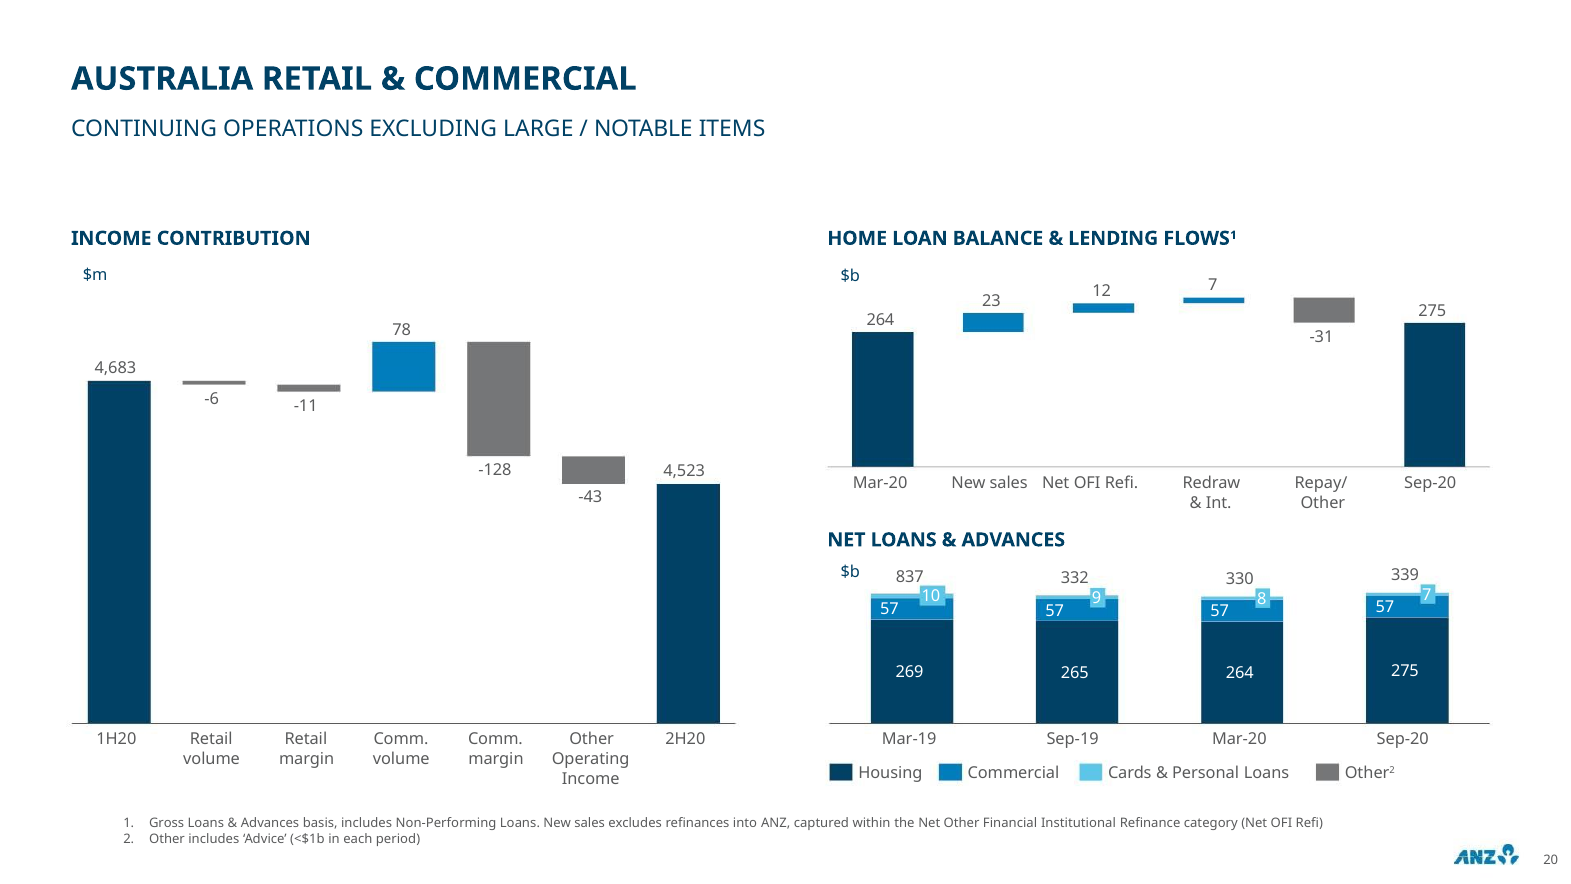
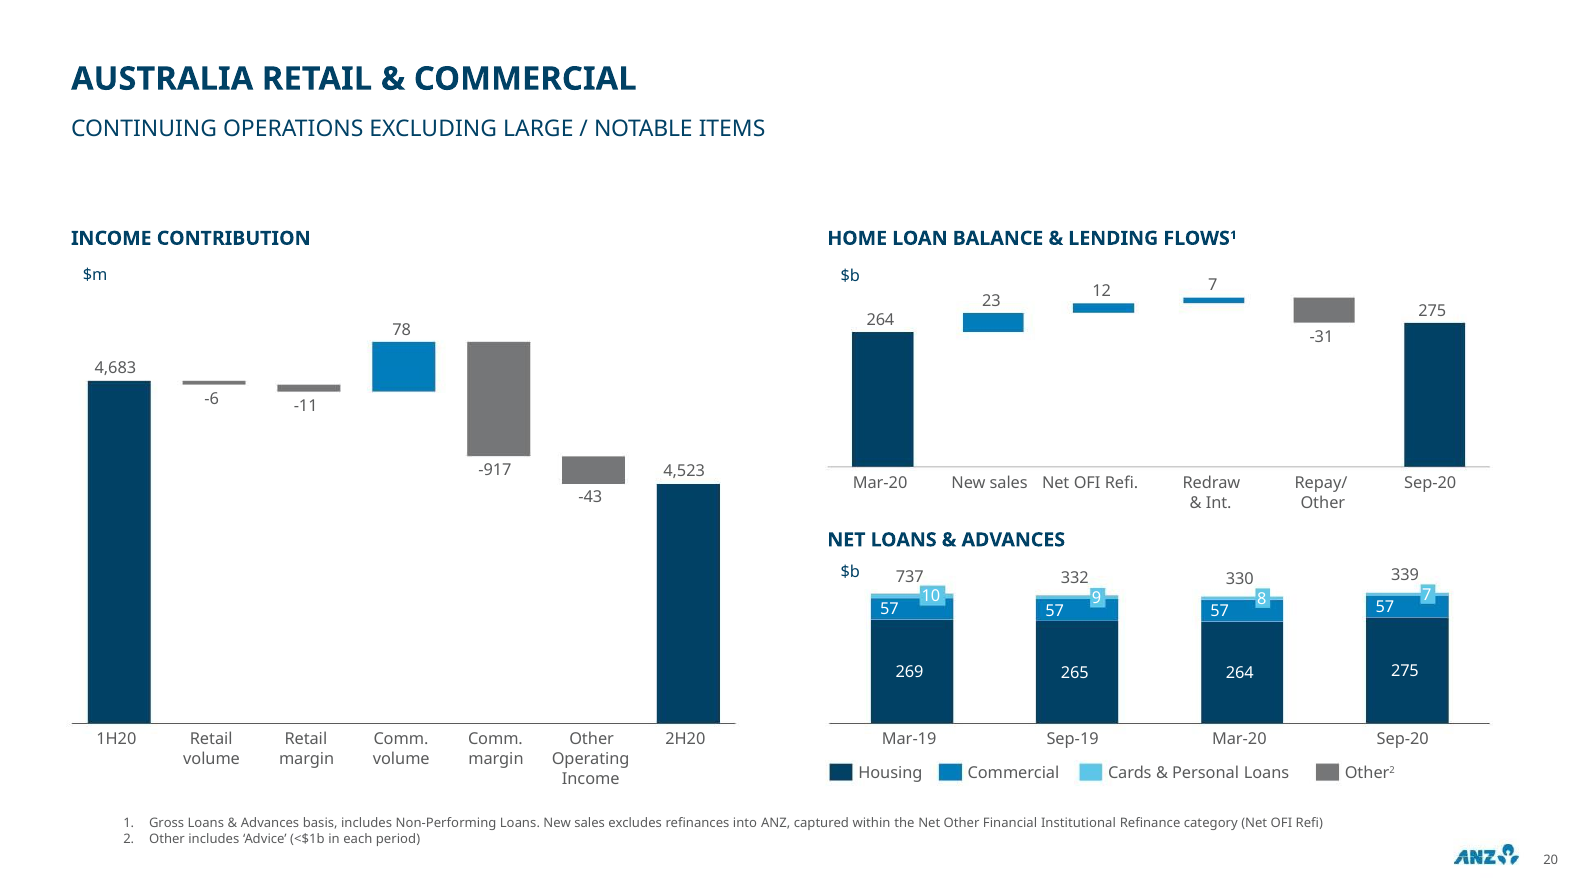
-128: -128 -> -917
837: 837 -> 737
